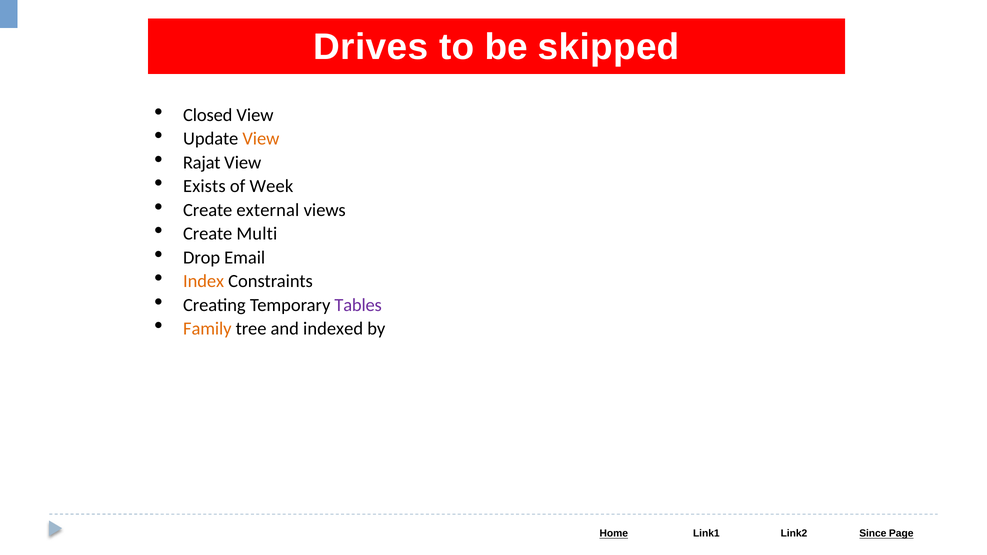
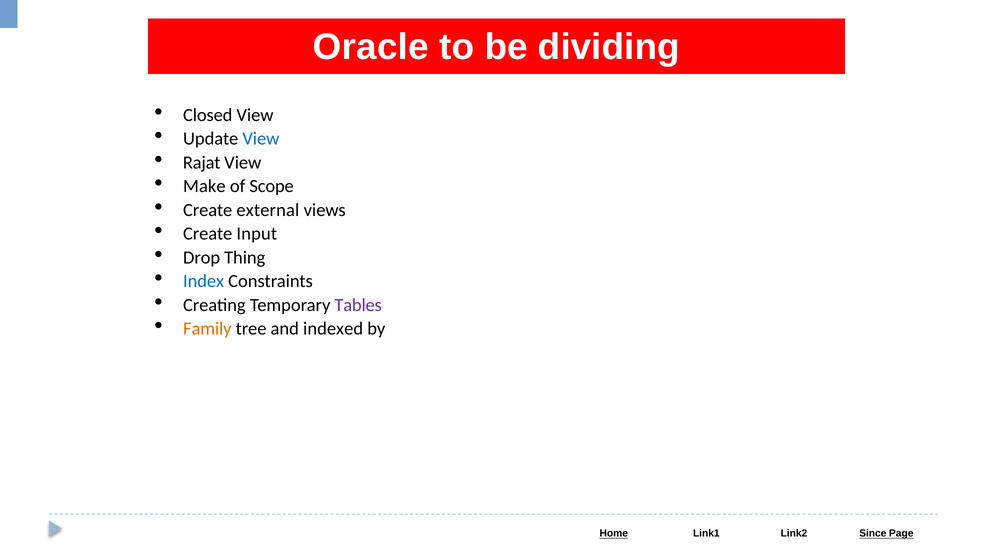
Drives: Drives -> Oracle
skipped: skipped -> dividing
View at (261, 139) colour: orange -> blue
Exists: Exists -> Make
Week: Week -> Scope
Multi: Multi -> Input
Email: Email -> Thing
Index colour: orange -> blue
